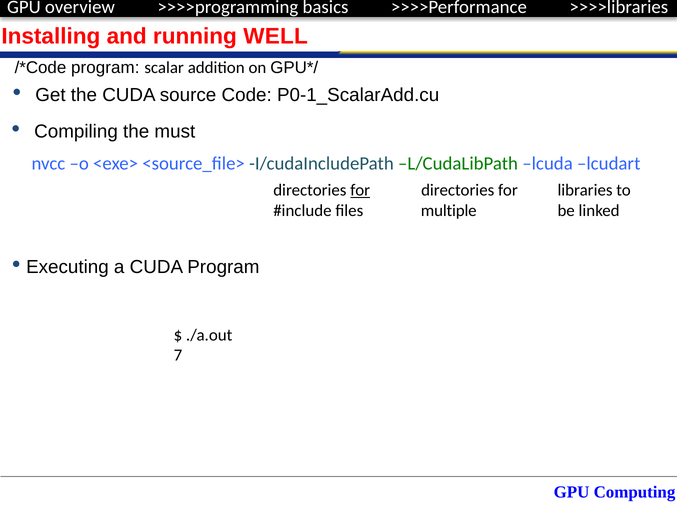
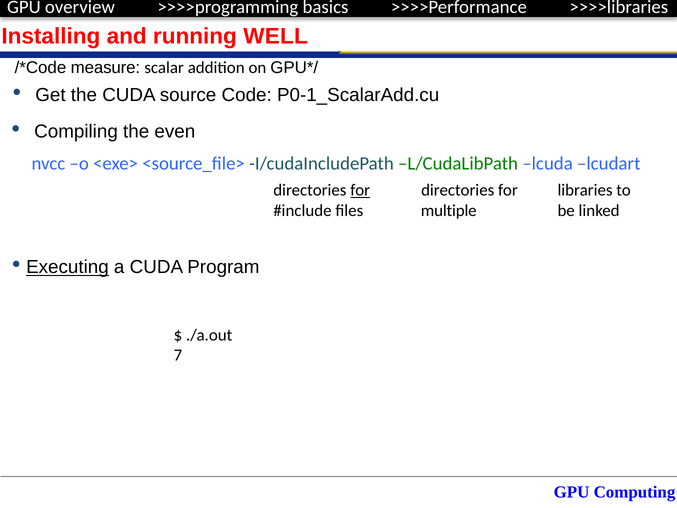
program at (105, 68): program -> measure
must: must -> even
Executing underline: none -> present
